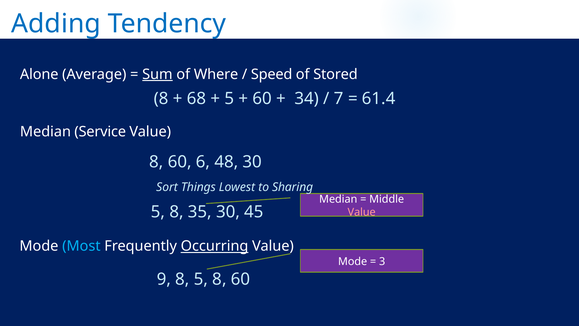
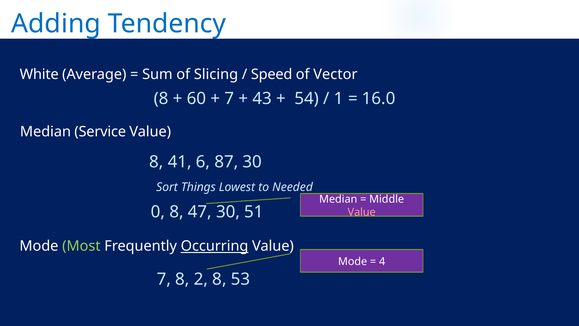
Alone: Alone -> White
Sum underline: present -> none
Where: Where -> Slicing
Stored: Stored -> Vector
68: 68 -> 60
5 at (229, 99): 5 -> 7
60 at (262, 99): 60 -> 43
34: 34 -> 54
7: 7 -> 1
61.4: 61.4 -> 16.0
60 at (180, 162): 60 -> 41
48: 48 -> 87
Sharing: Sharing -> Needed
5 at (158, 212): 5 -> 0
35: 35 -> 47
45: 45 -> 51
Most colour: light blue -> light green
3: 3 -> 4
9 at (164, 279): 9 -> 7
8 5: 5 -> 2
60 at (241, 279): 60 -> 53
